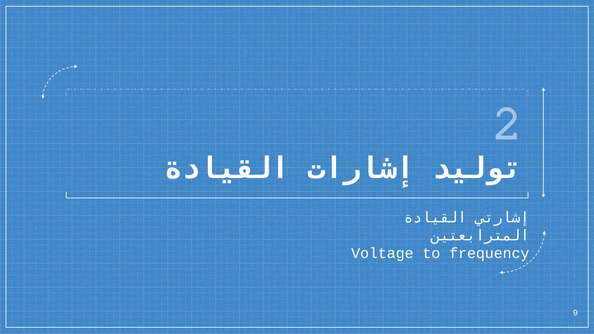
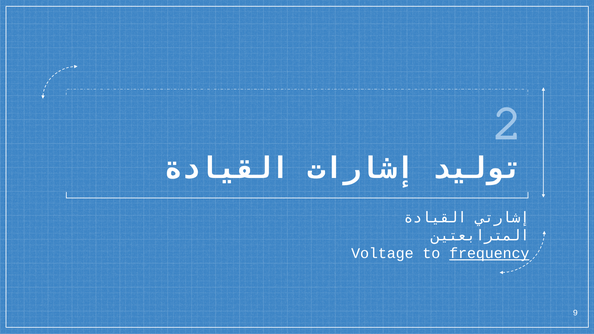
frequency underline: none -> present
